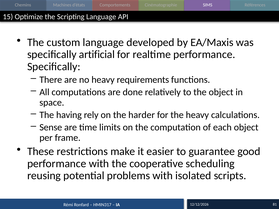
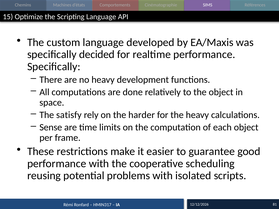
artificial: artificial -> decided
requirements: requirements -> development
having: having -> satisfy
